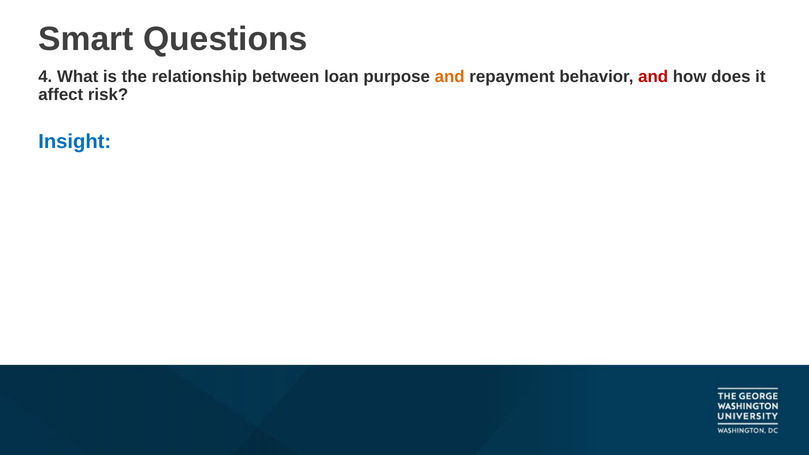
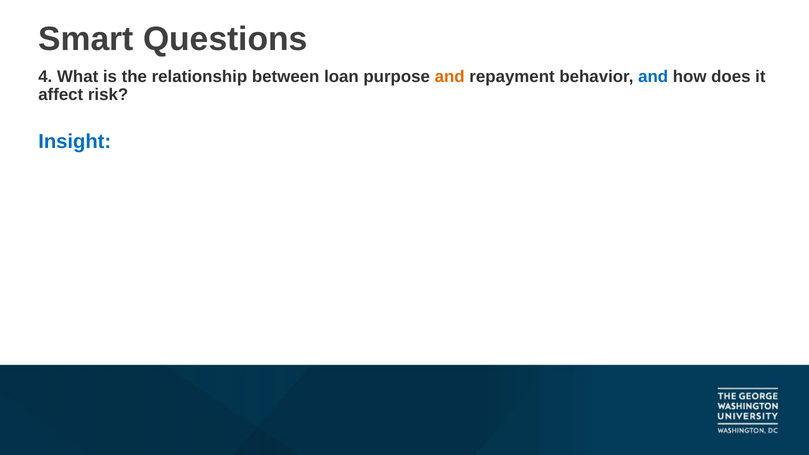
and at (653, 77) colour: red -> blue
